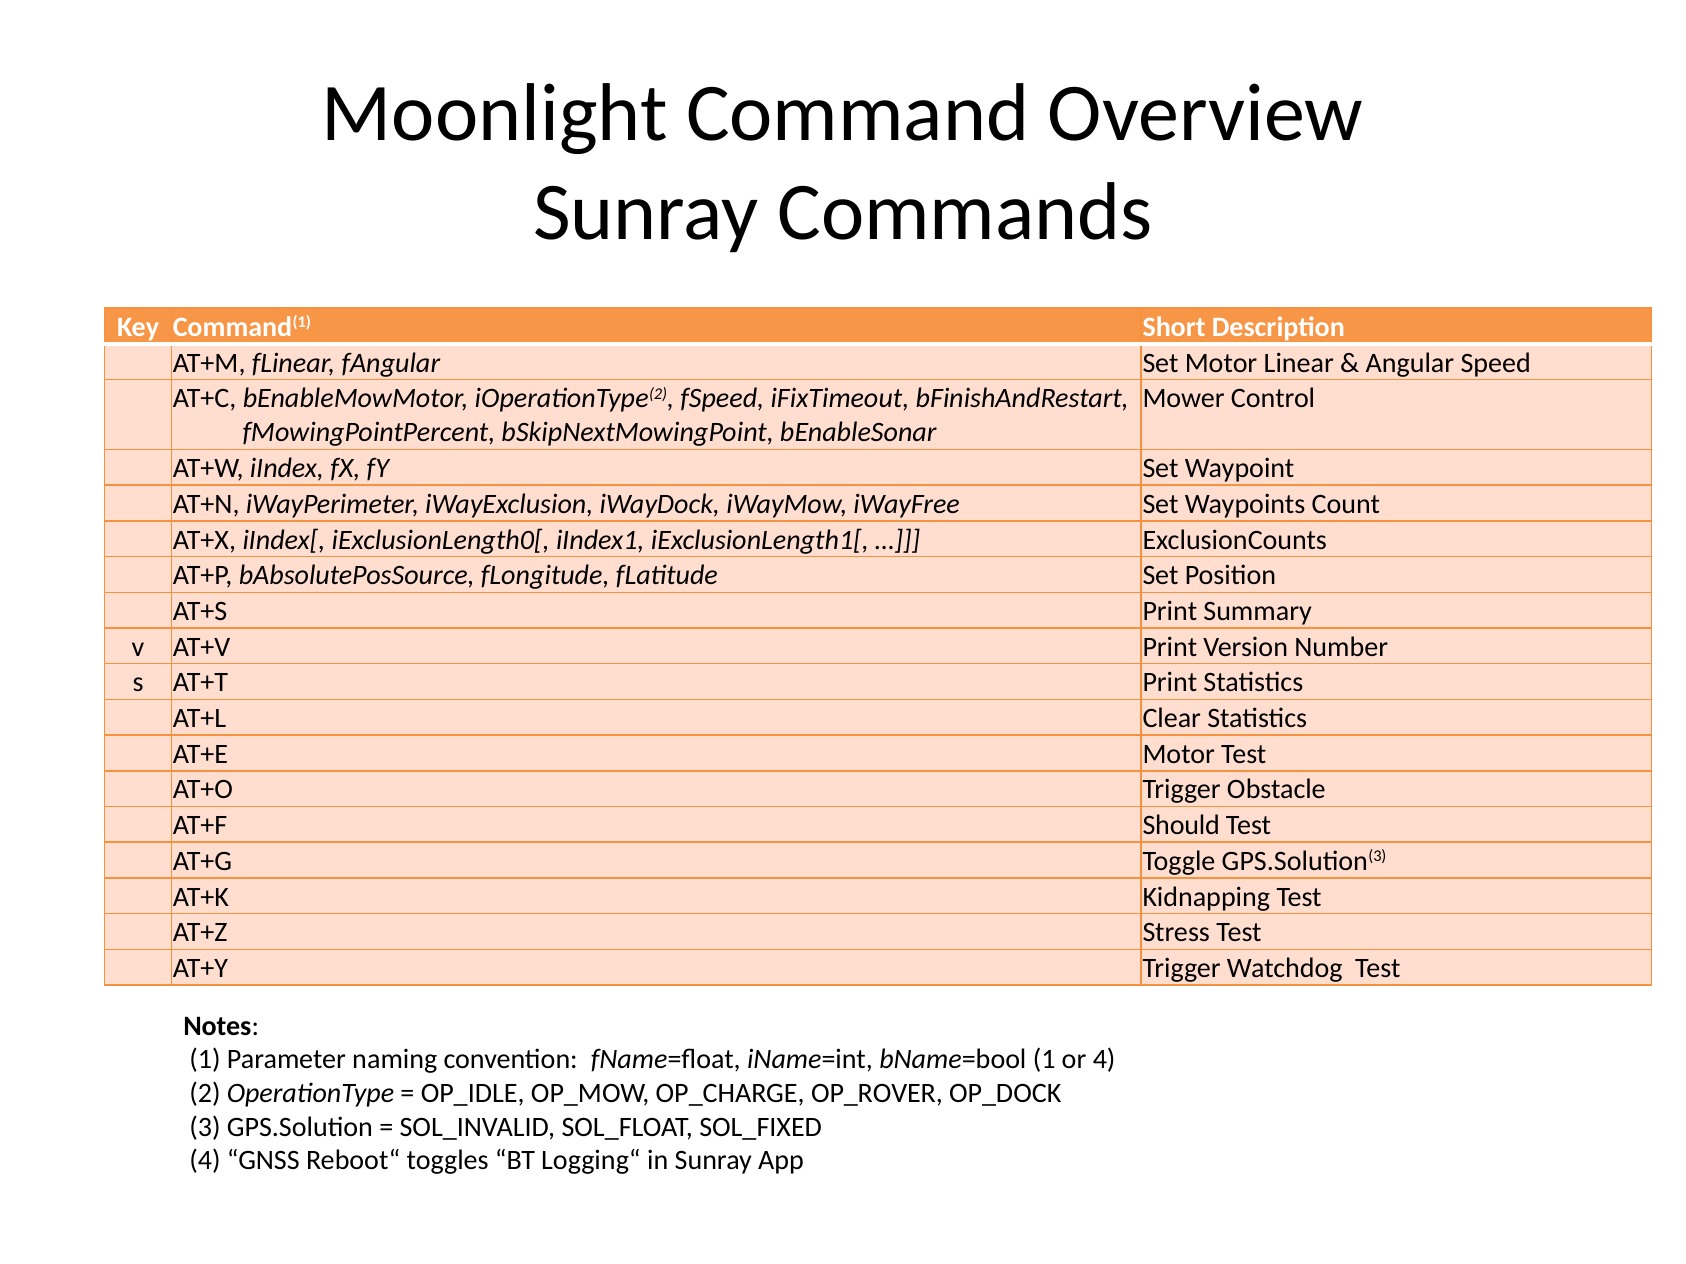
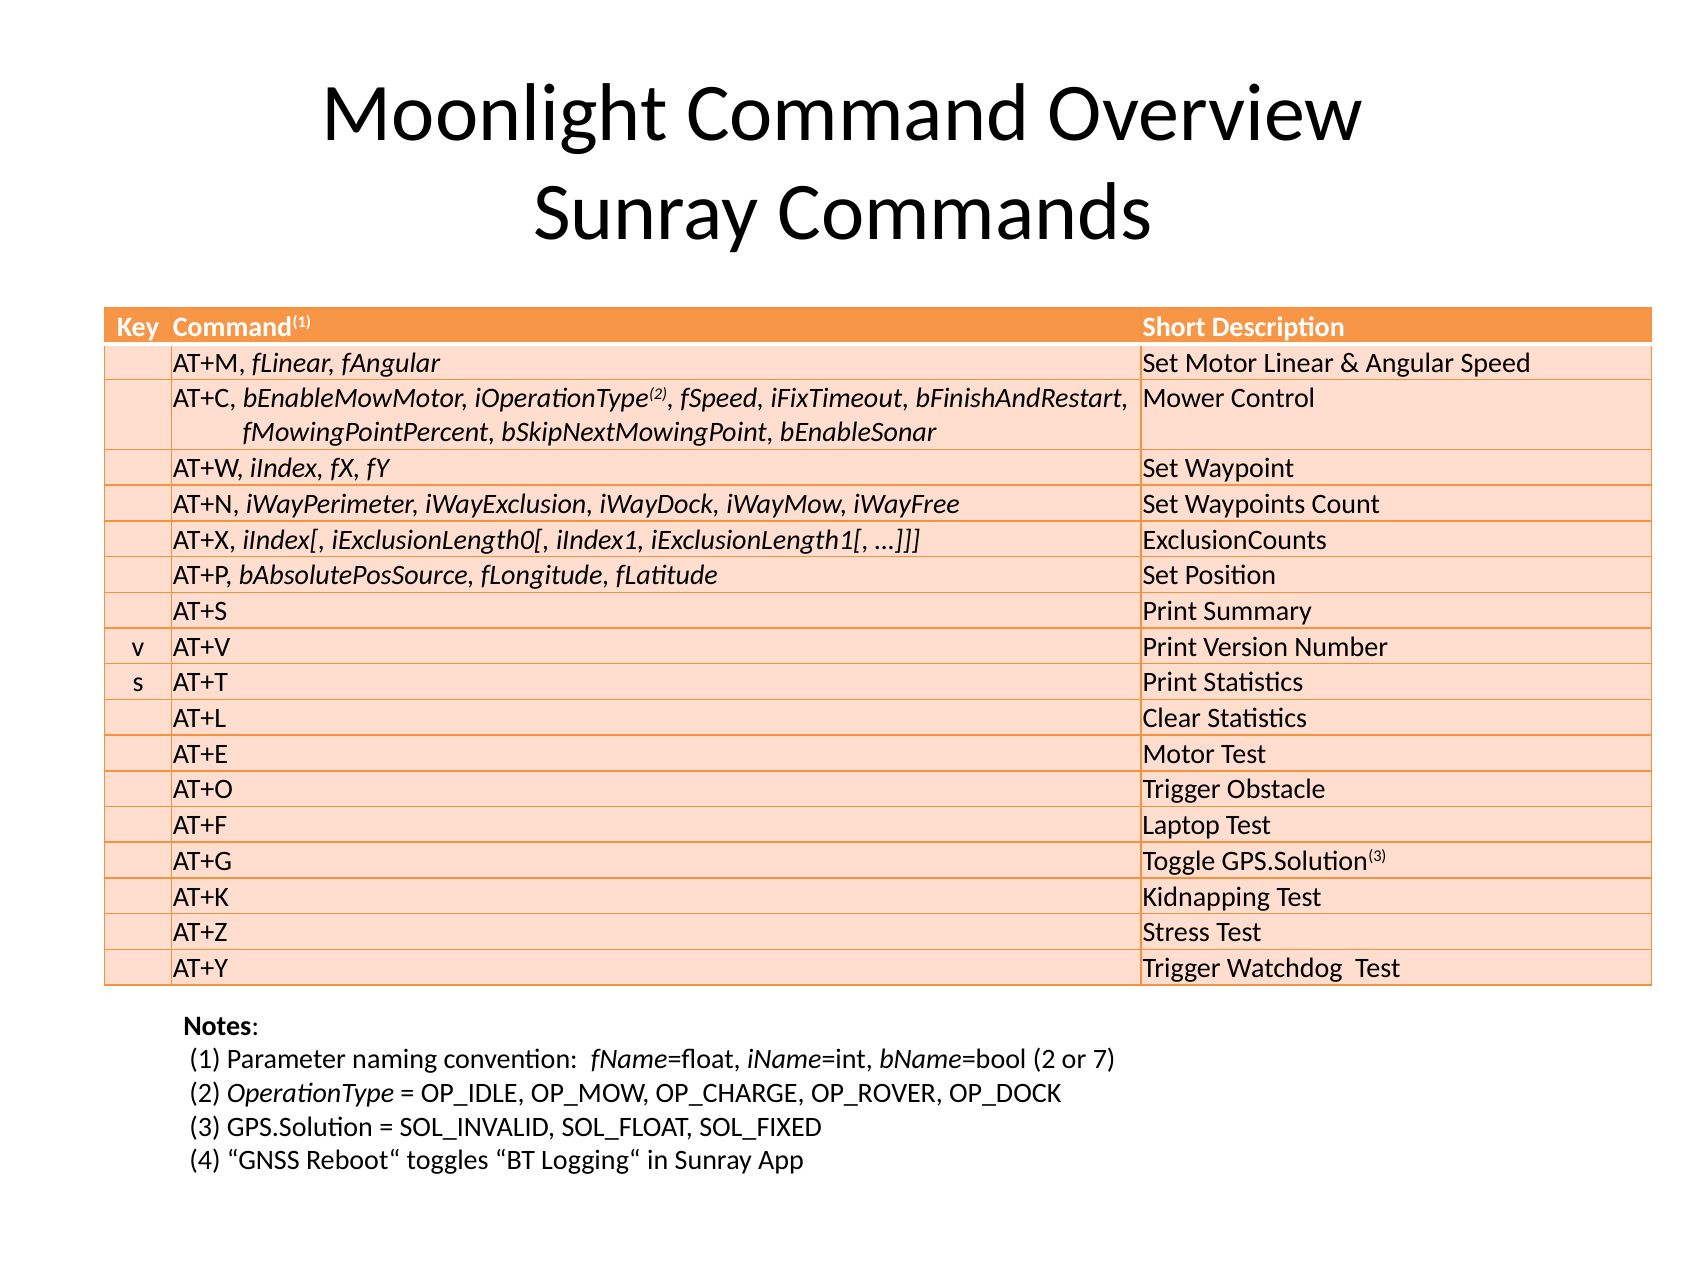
Should: Should -> Laptop
bName=bool 1: 1 -> 2
or 4: 4 -> 7
